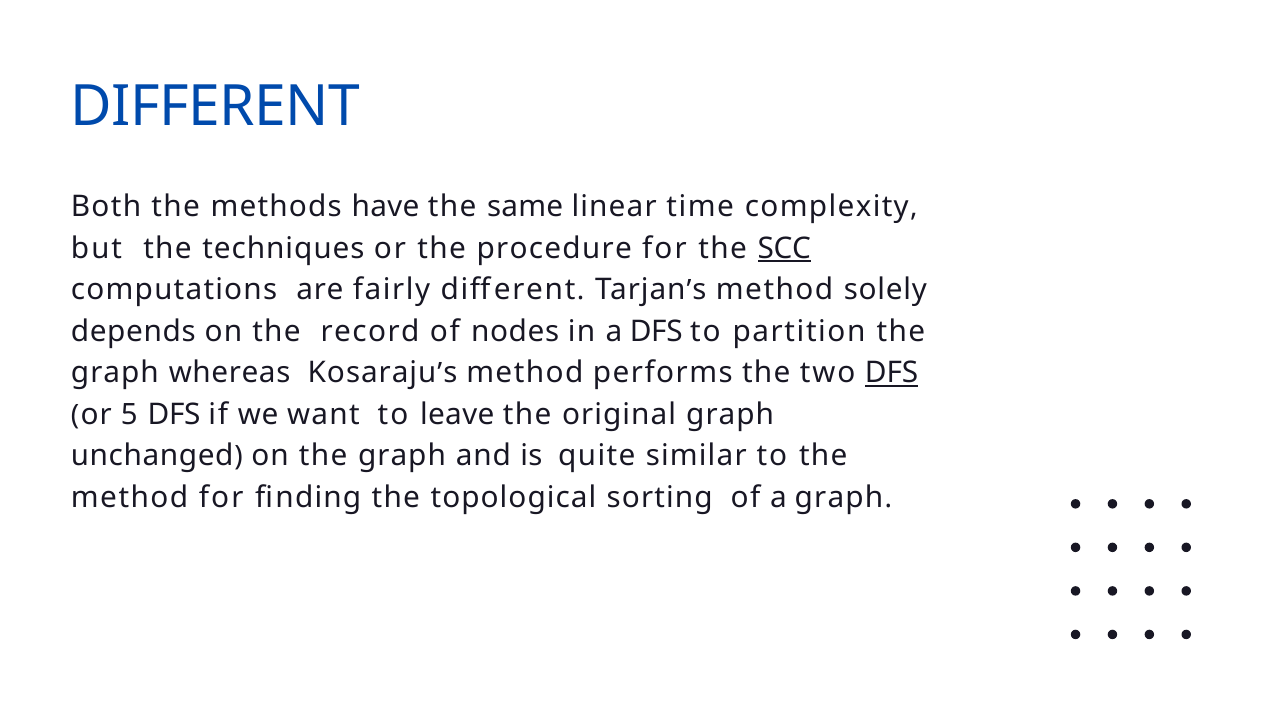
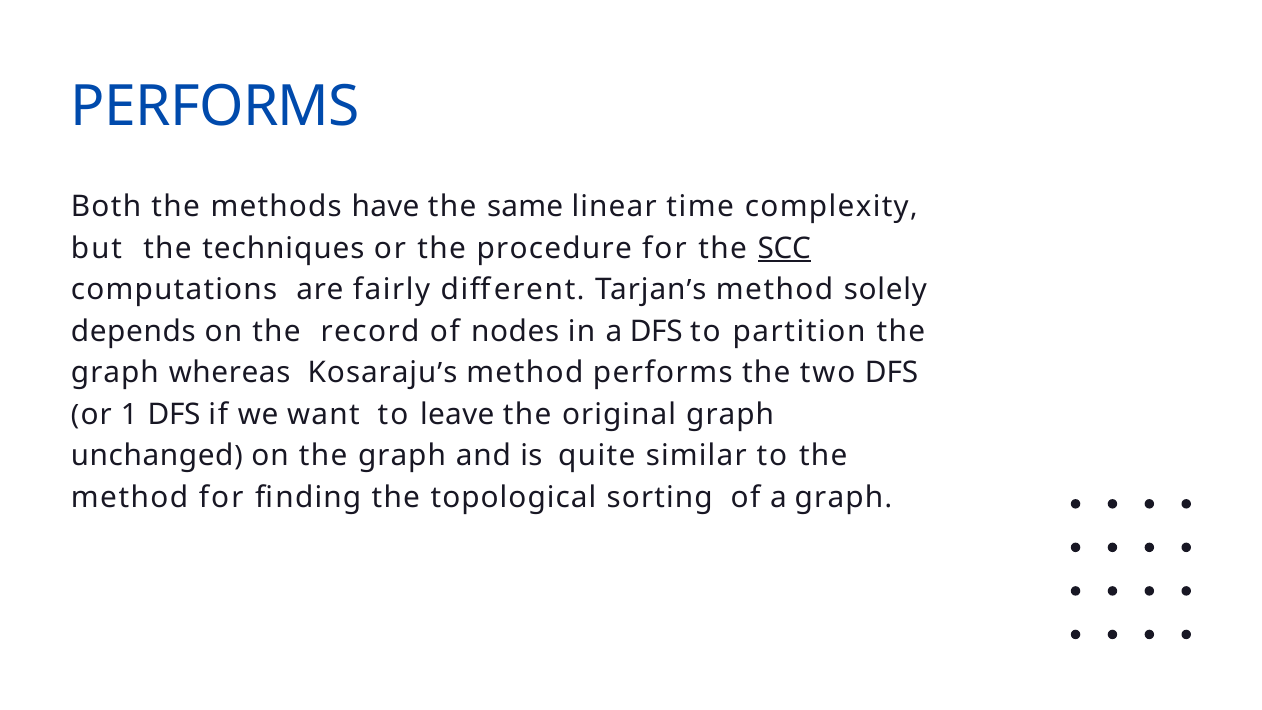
DIFFERENT at (215, 107): DIFFERENT -> PERFORMS
DFS at (892, 373) underline: present -> none
5: 5 -> 1
